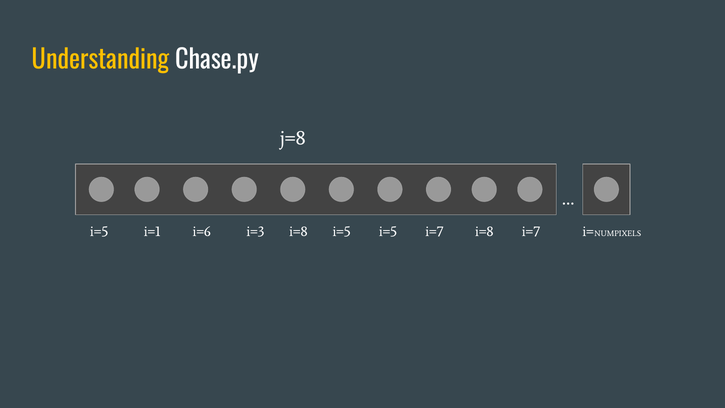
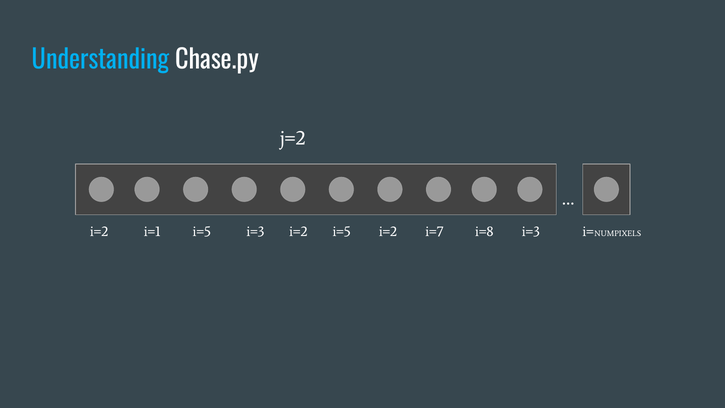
Understanding colour: yellow -> light blue
j=8: j=8 -> j=2
i=5 at (99, 231): i=5 -> i=2
i=1 i=6: i=6 -> i=5
i=3 i=8: i=8 -> i=2
i=5 i=5: i=5 -> i=2
i=8 i=7: i=7 -> i=3
